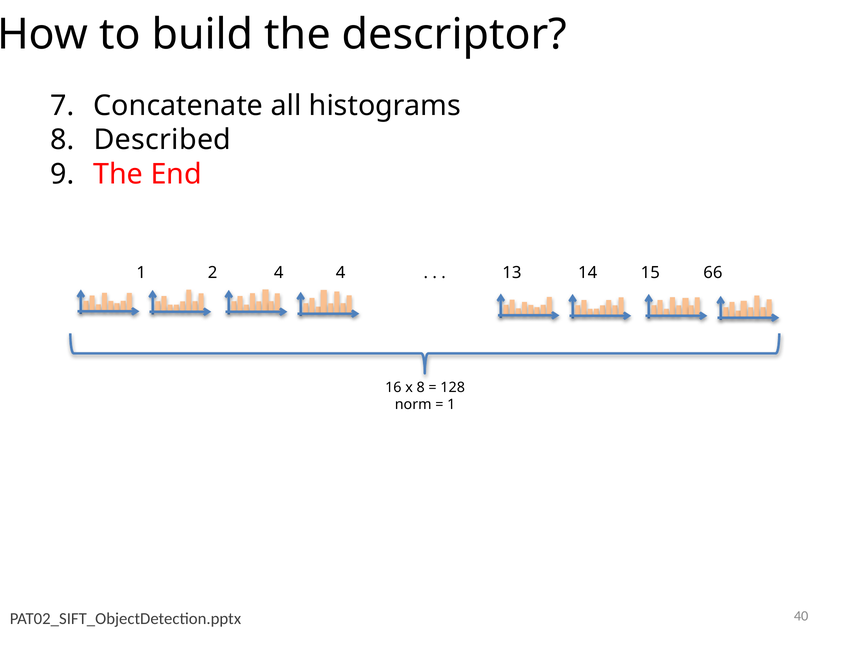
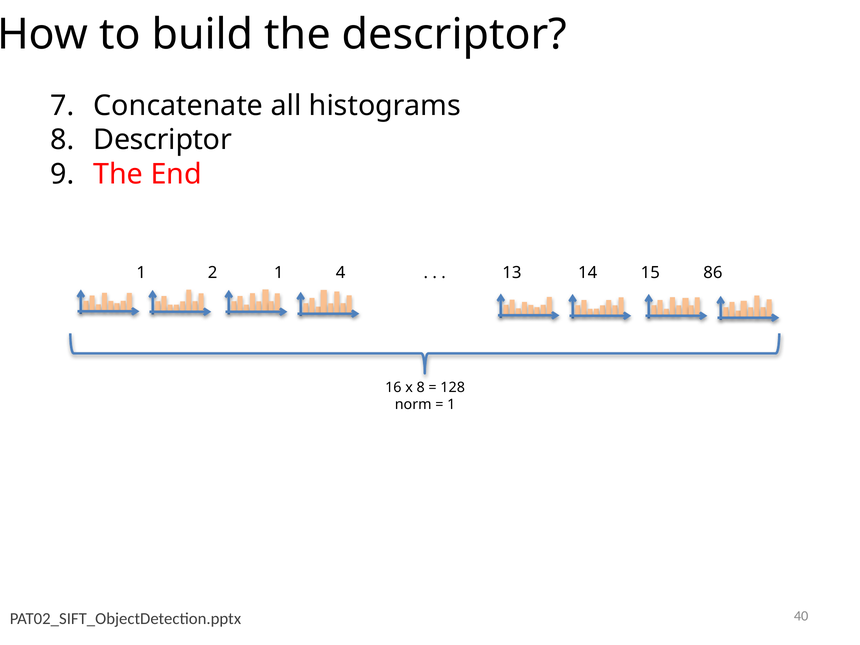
8 Described: Described -> Descriptor
2 4: 4 -> 1
66: 66 -> 86
